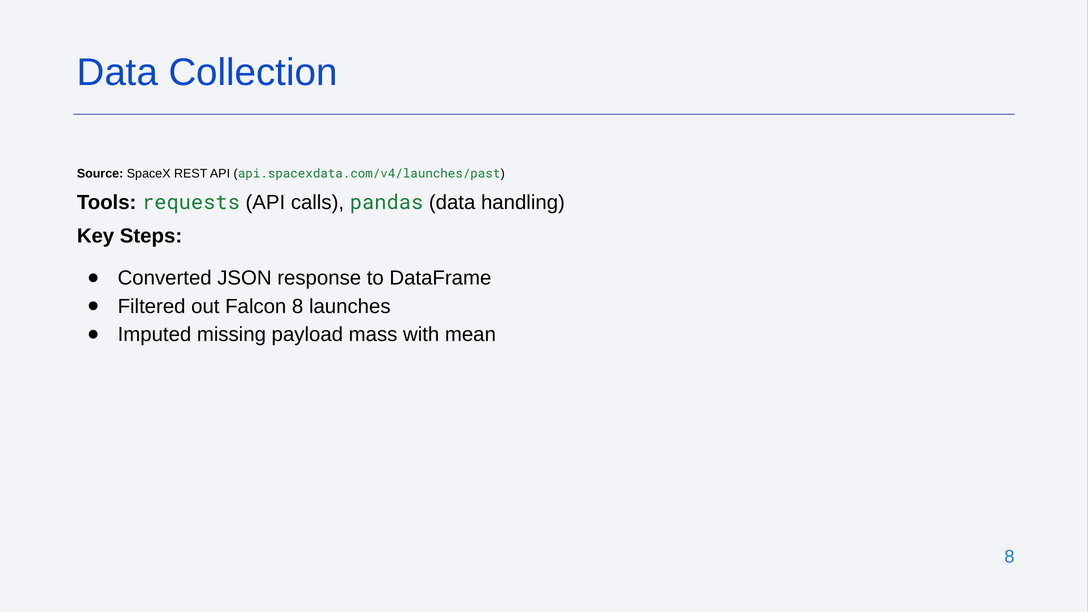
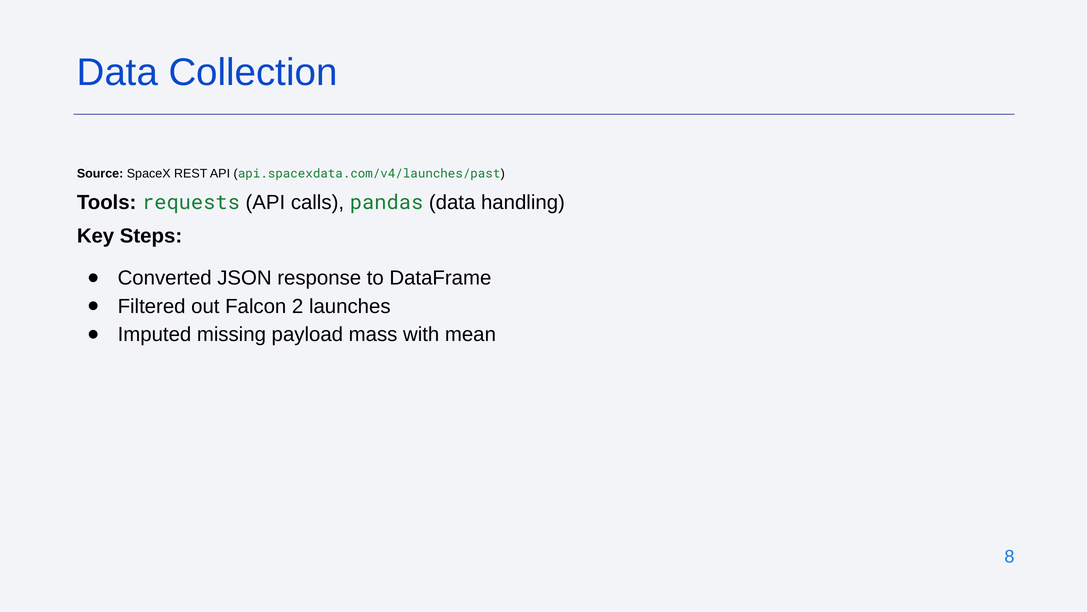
Falcon 8: 8 -> 2
